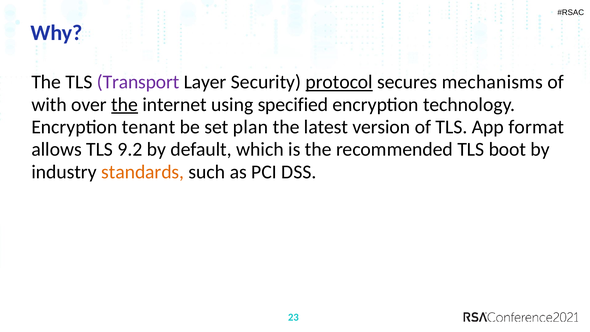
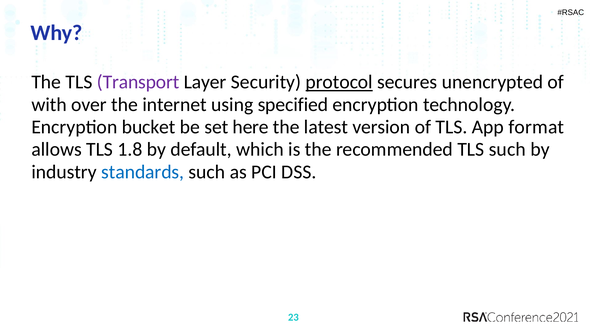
mechanisms: mechanisms -> unencrypted
the at (125, 105) underline: present -> none
tenant: tenant -> bucket
plan: plan -> here
9.2: 9.2 -> 1.8
TLS boot: boot -> such
standards colour: orange -> blue
